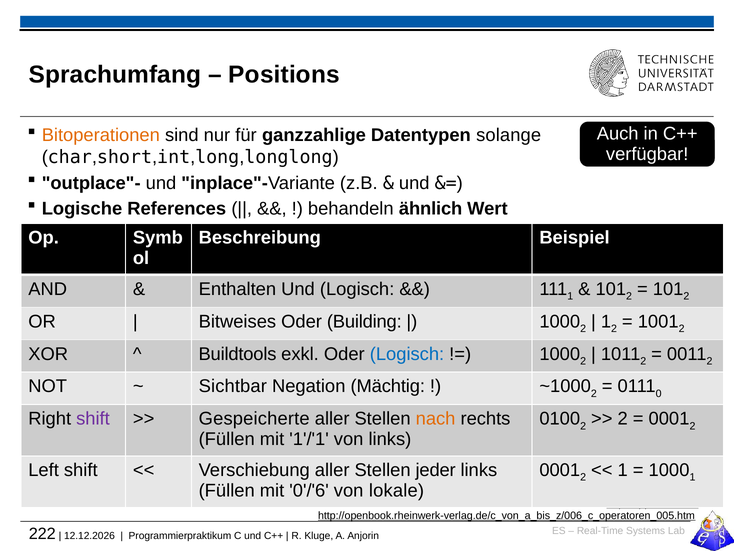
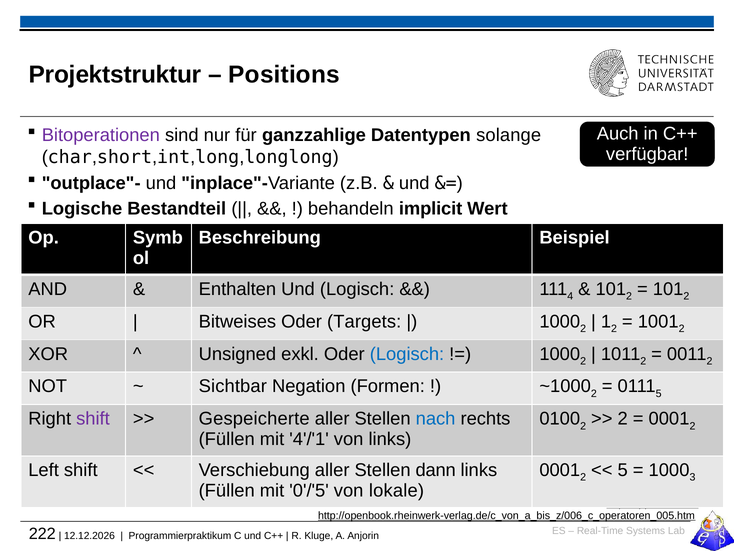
Sprachumfang: Sprachumfang -> Projektstruktur
Bitoperationen colour: orange -> purple
References: References -> Bestandteil
ähnlich: ähnlich -> implicit
1 at (570, 296): 1 -> 4
Building: Building -> Targets
Buildtools: Buildtools -> Unsigned
Mächtig: Mächtig -> Formen
0 at (659, 393): 0 -> 5
nach colour: orange -> blue
1'/'1: 1'/'1 -> 4'/'1
jeder: jeder -> dann
1 at (623, 470): 1 -> 5
1 at (692, 477): 1 -> 3
0'/'6: 0'/'6 -> 0'/'5
